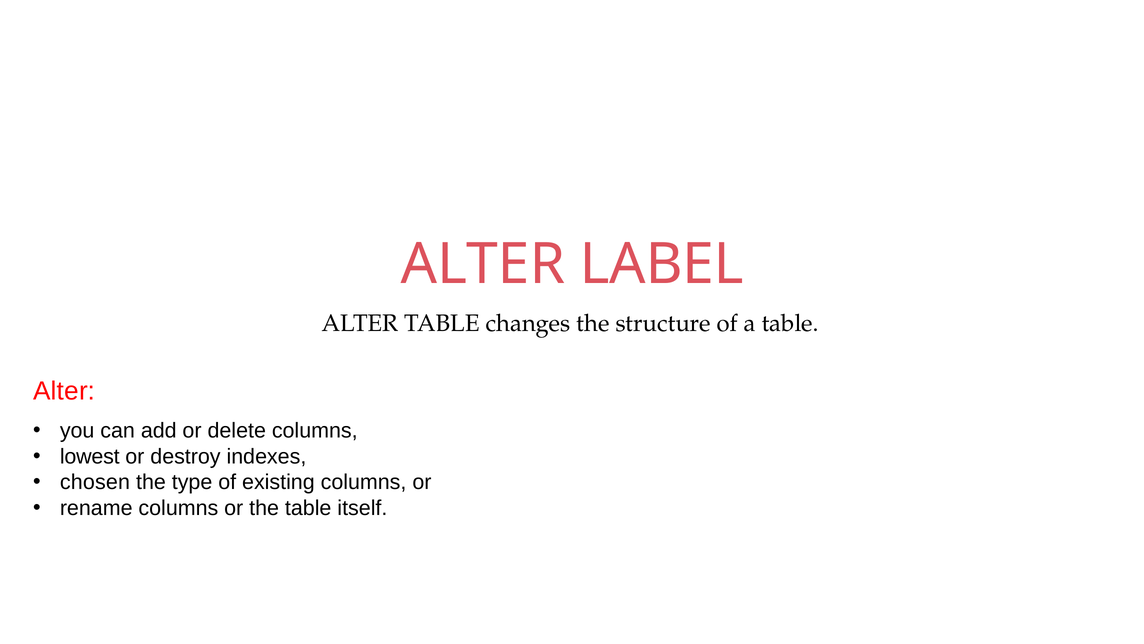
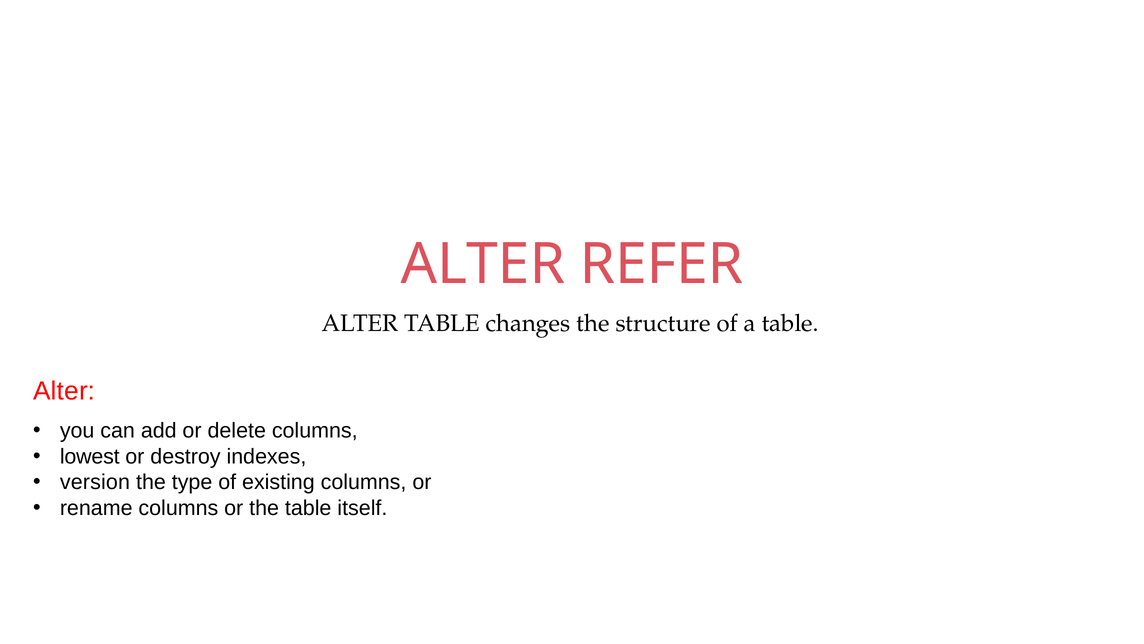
LABEL: LABEL -> REFER
chosen: chosen -> version
